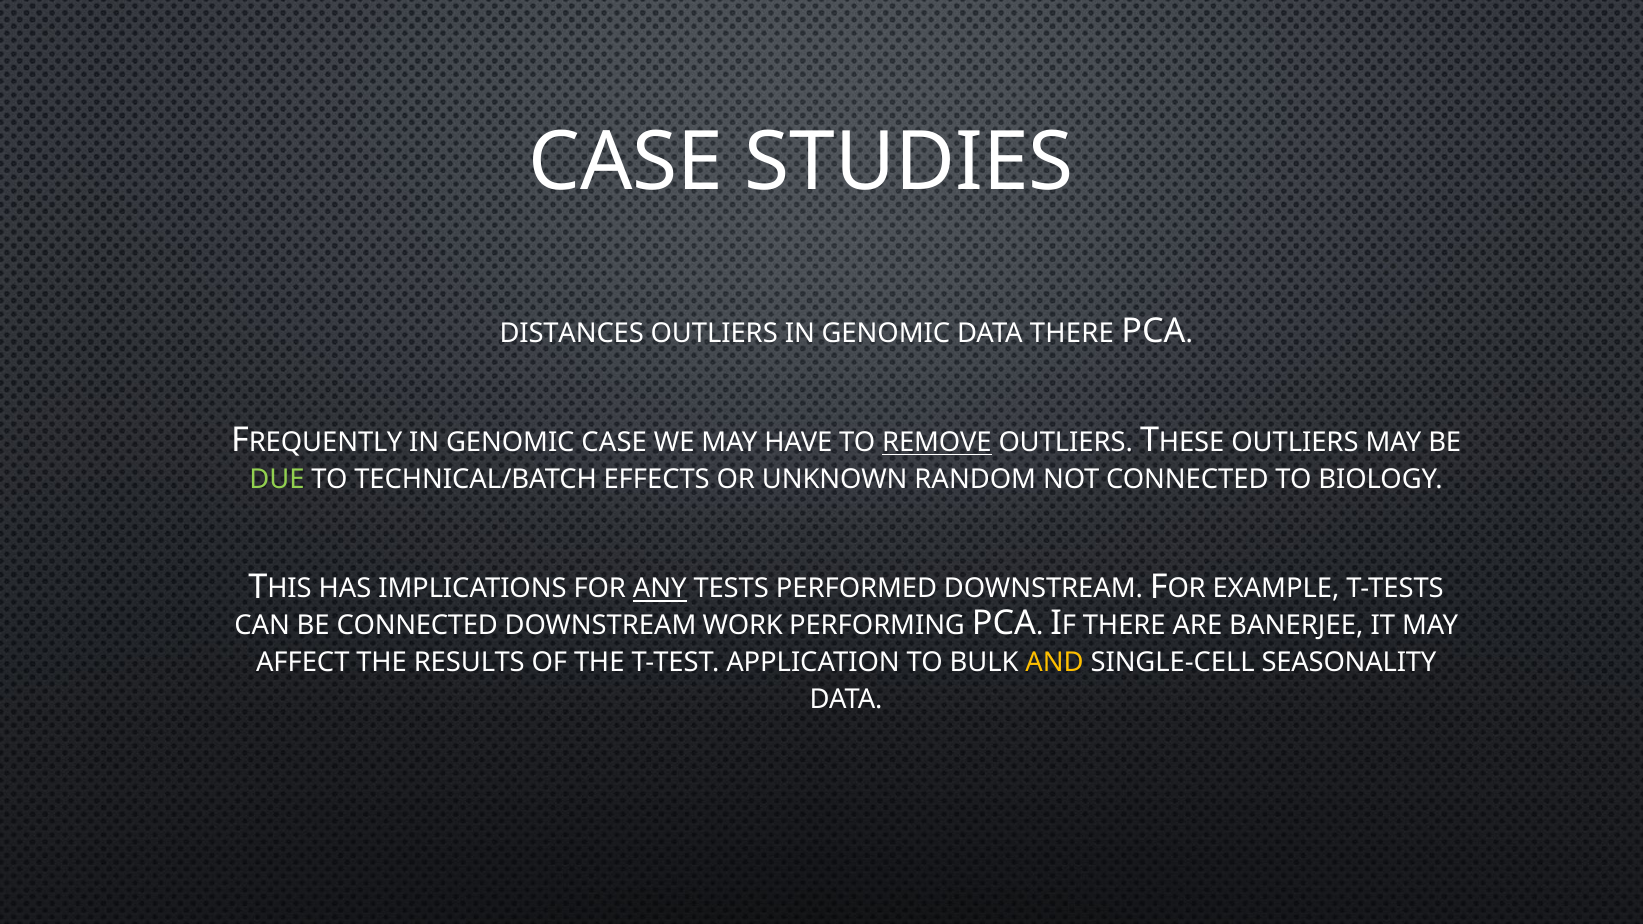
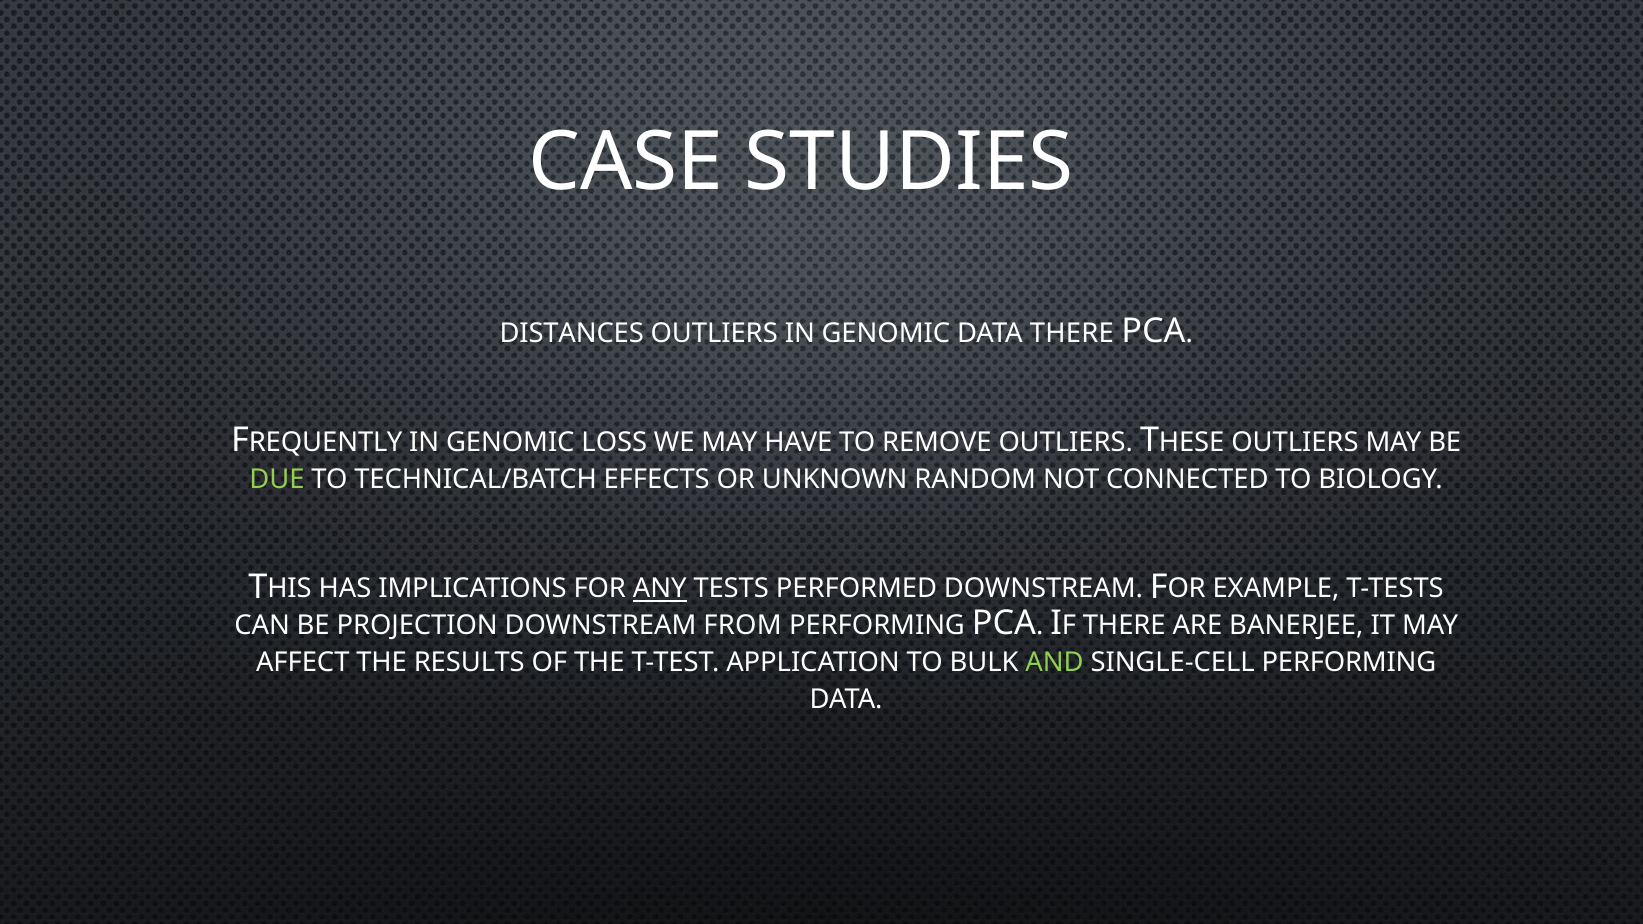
GENOMIC CASE: CASE -> LOSS
REMOVE underline: present -> none
BE CONNECTED: CONNECTED -> PROJECTION
WORK: WORK -> FROM
AND colour: yellow -> light green
SINGLE-CELL SEASONALITY: SEASONALITY -> PERFORMING
